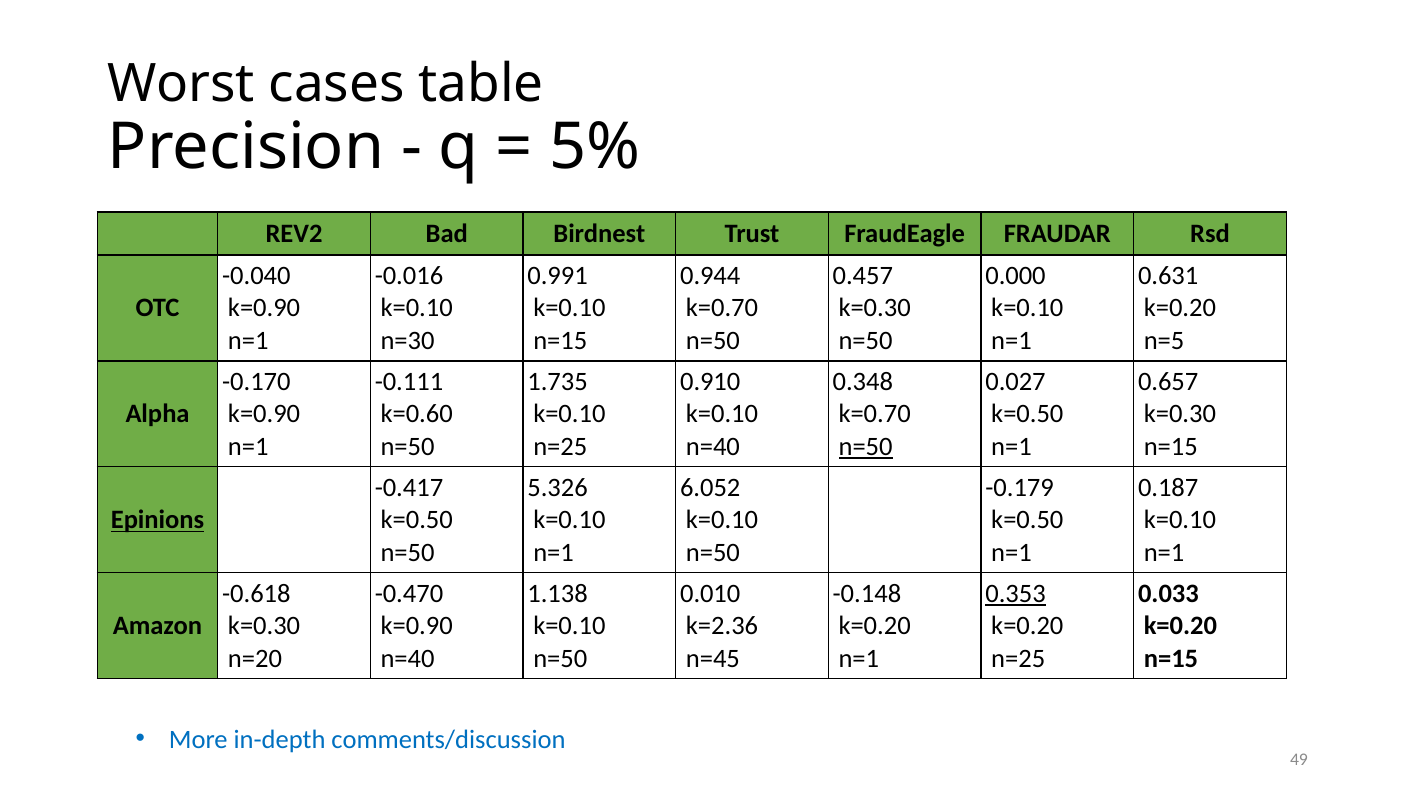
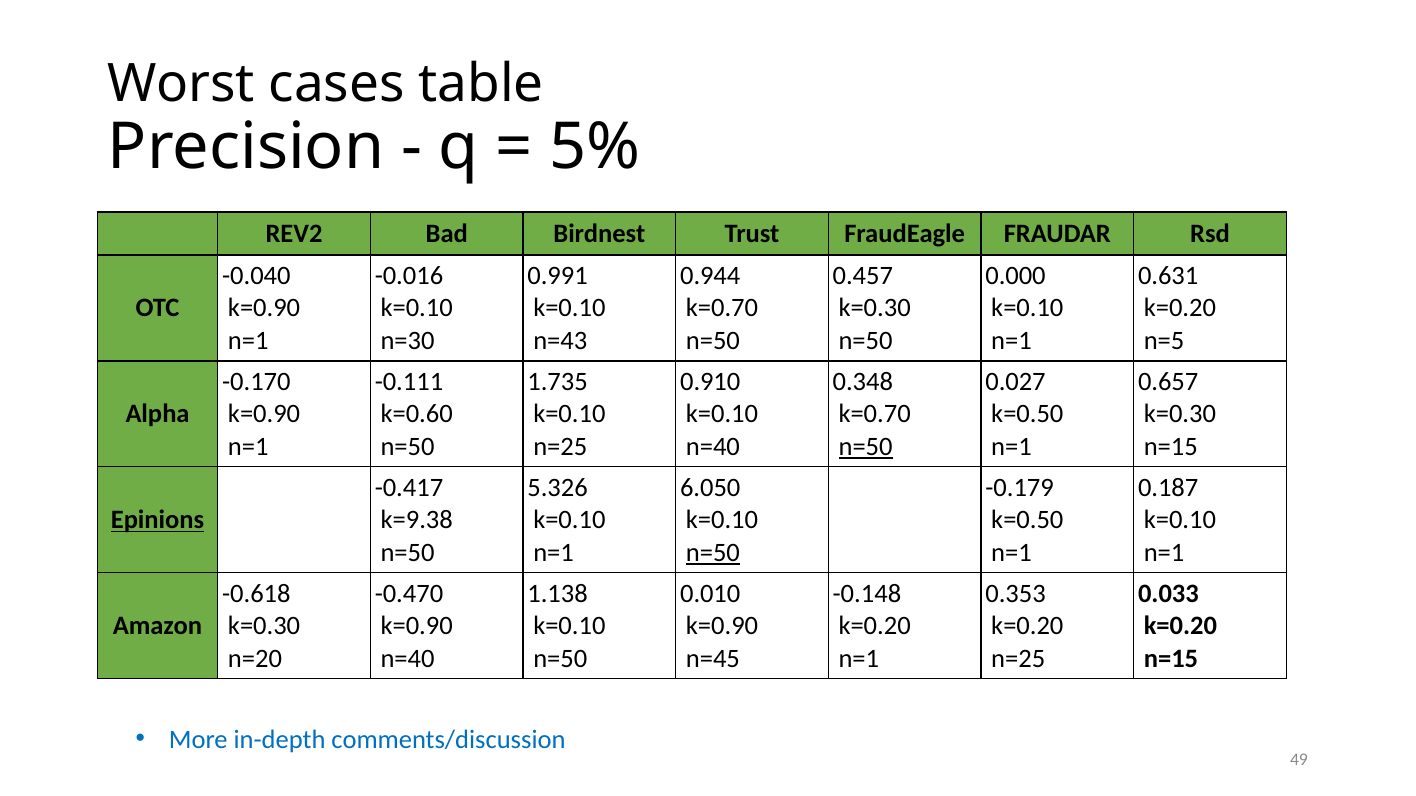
n=15 at (560, 341): n=15 -> n=43
6.052: 6.052 -> 6.050
k=0.50 at (417, 520): k=0.50 -> k=9.38
n=50 at (713, 553) underline: none -> present
0.353 underline: present -> none
k=2.36 at (722, 627): k=2.36 -> k=0.90
